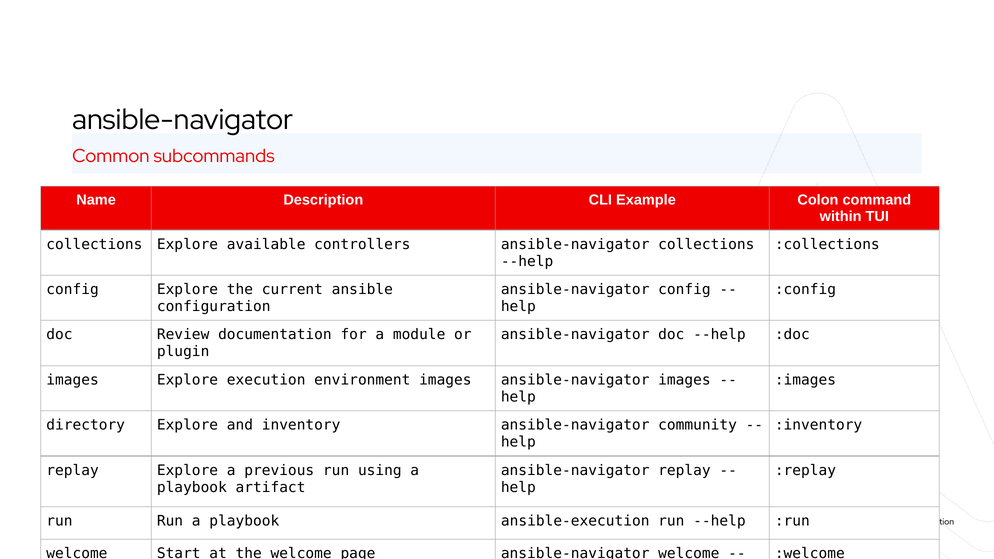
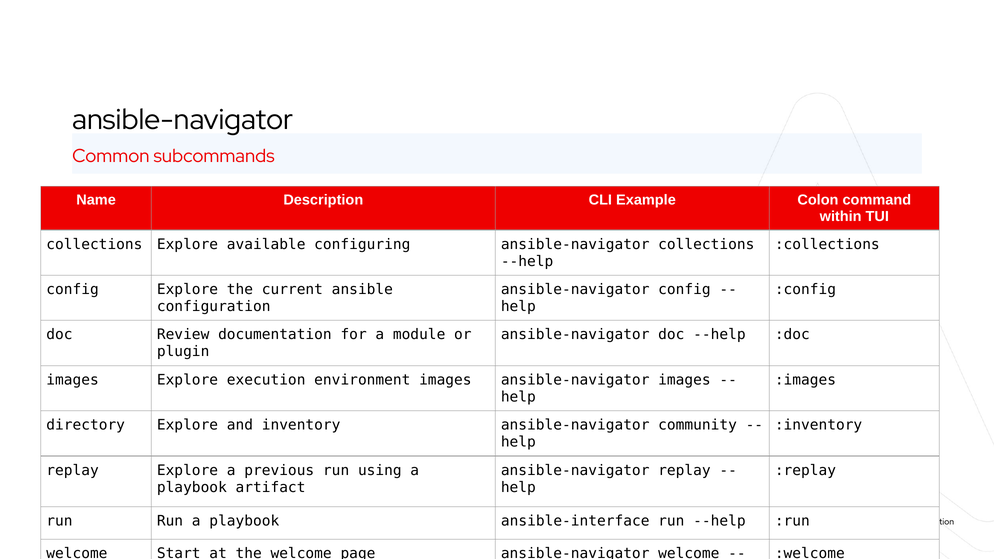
controllers: controllers -> configuring
ansible-execution: ansible-execution -> ansible-interface
